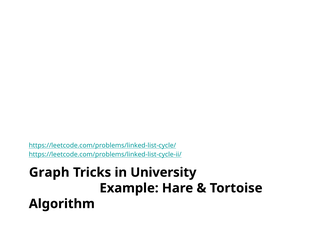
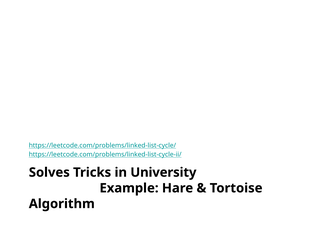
Graph: Graph -> Solves
